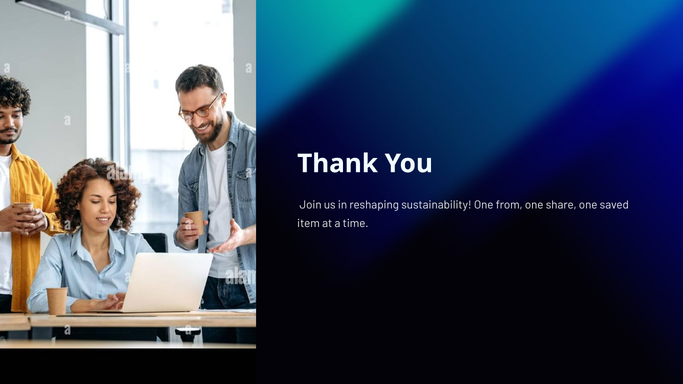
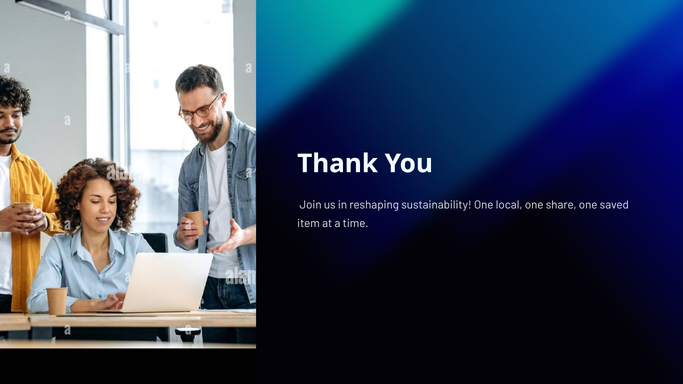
from: from -> local
